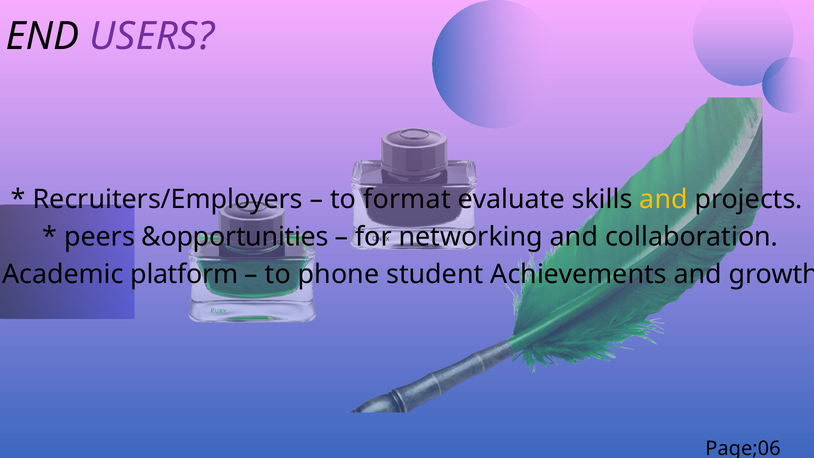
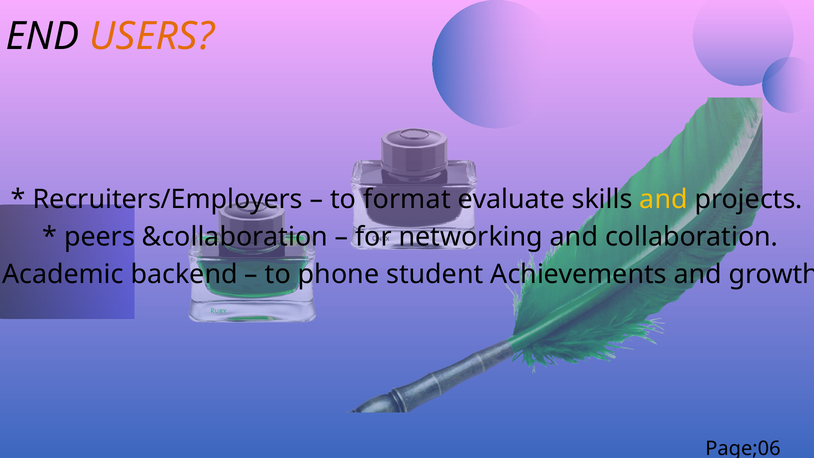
USERS colour: purple -> orange
&opportunities: &opportunities -> &collaboration
platform: platform -> backend
